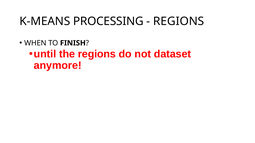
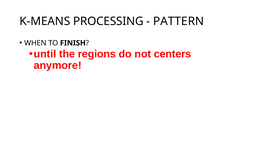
REGIONS at (179, 21): REGIONS -> PATTERN
dataset: dataset -> centers
